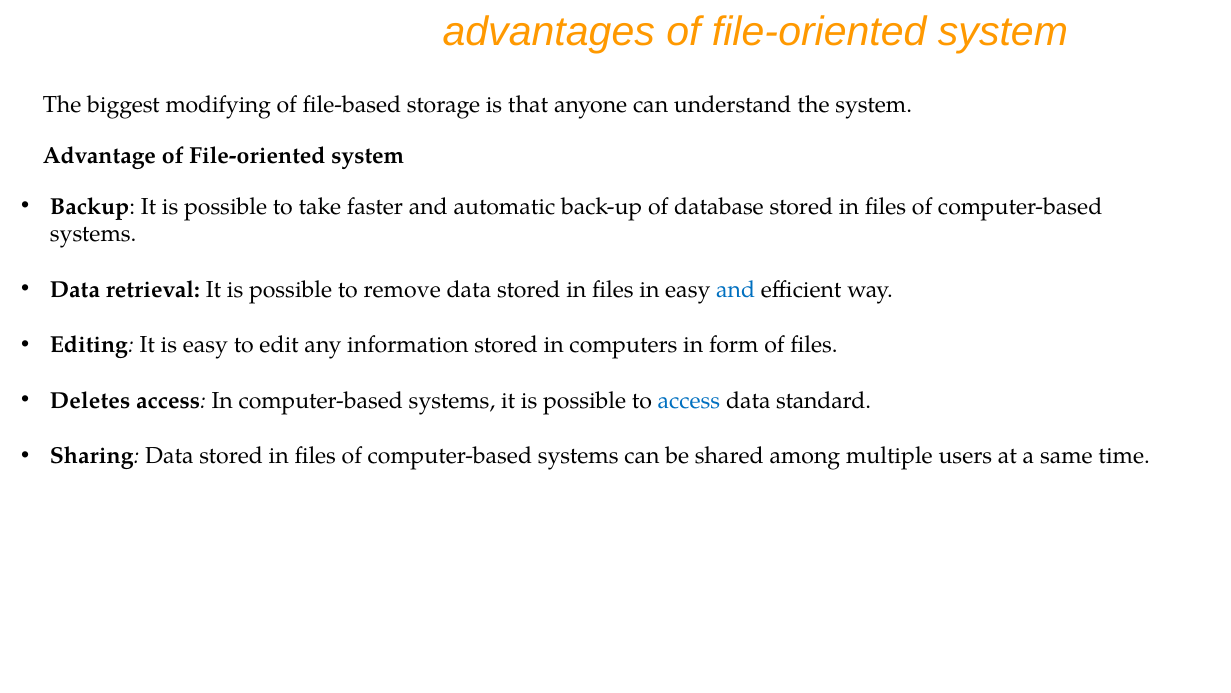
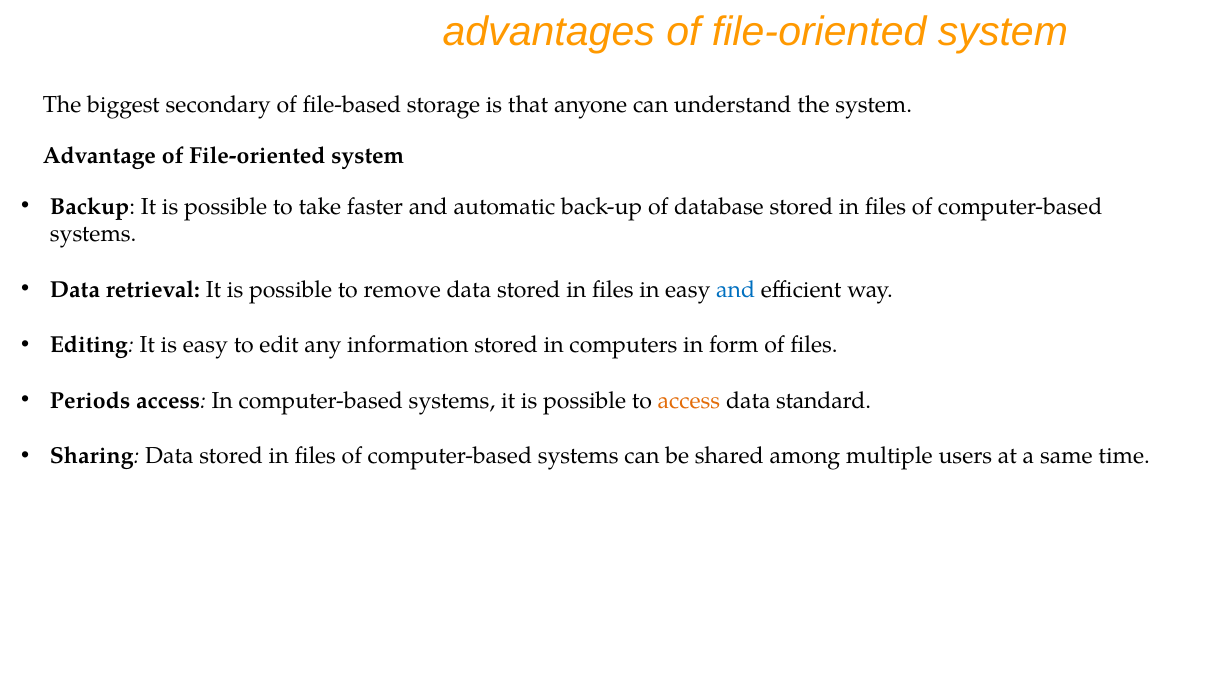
modifying: modifying -> secondary
Deletes: Deletes -> Periods
access at (689, 400) colour: blue -> orange
